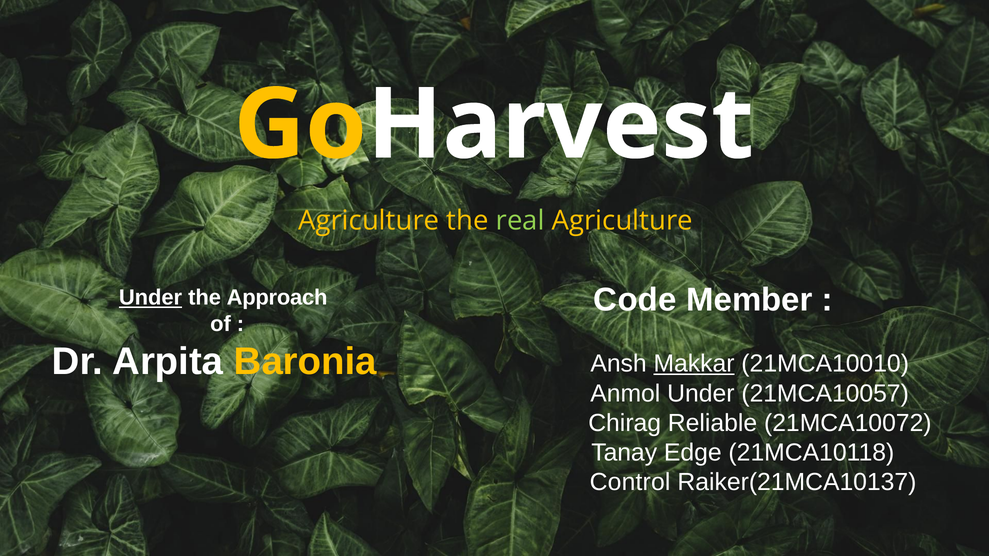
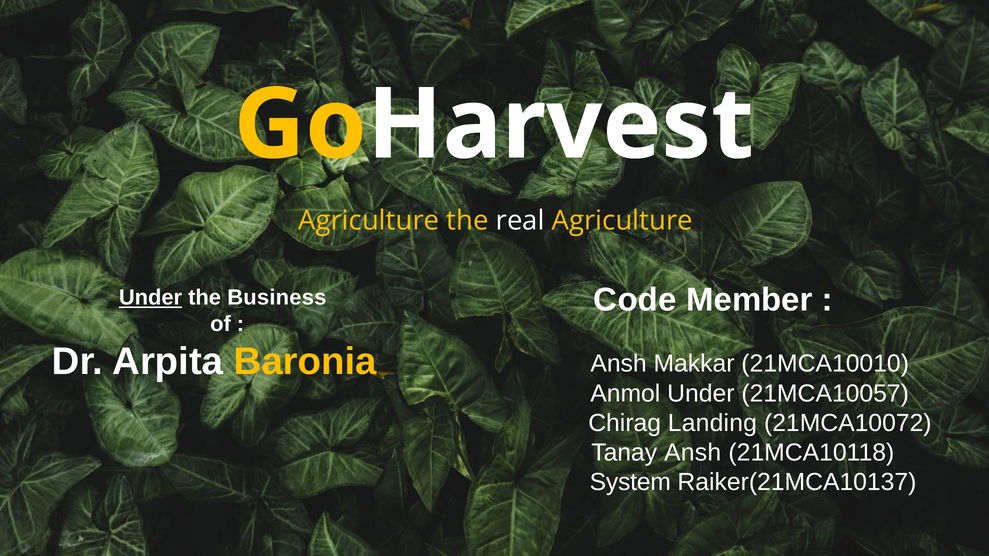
real colour: light green -> white
Approach: Approach -> Business
Makkar underline: present -> none
Reliable: Reliable -> Landing
Tanay Edge: Edge -> Ansh
Control: Control -> System
